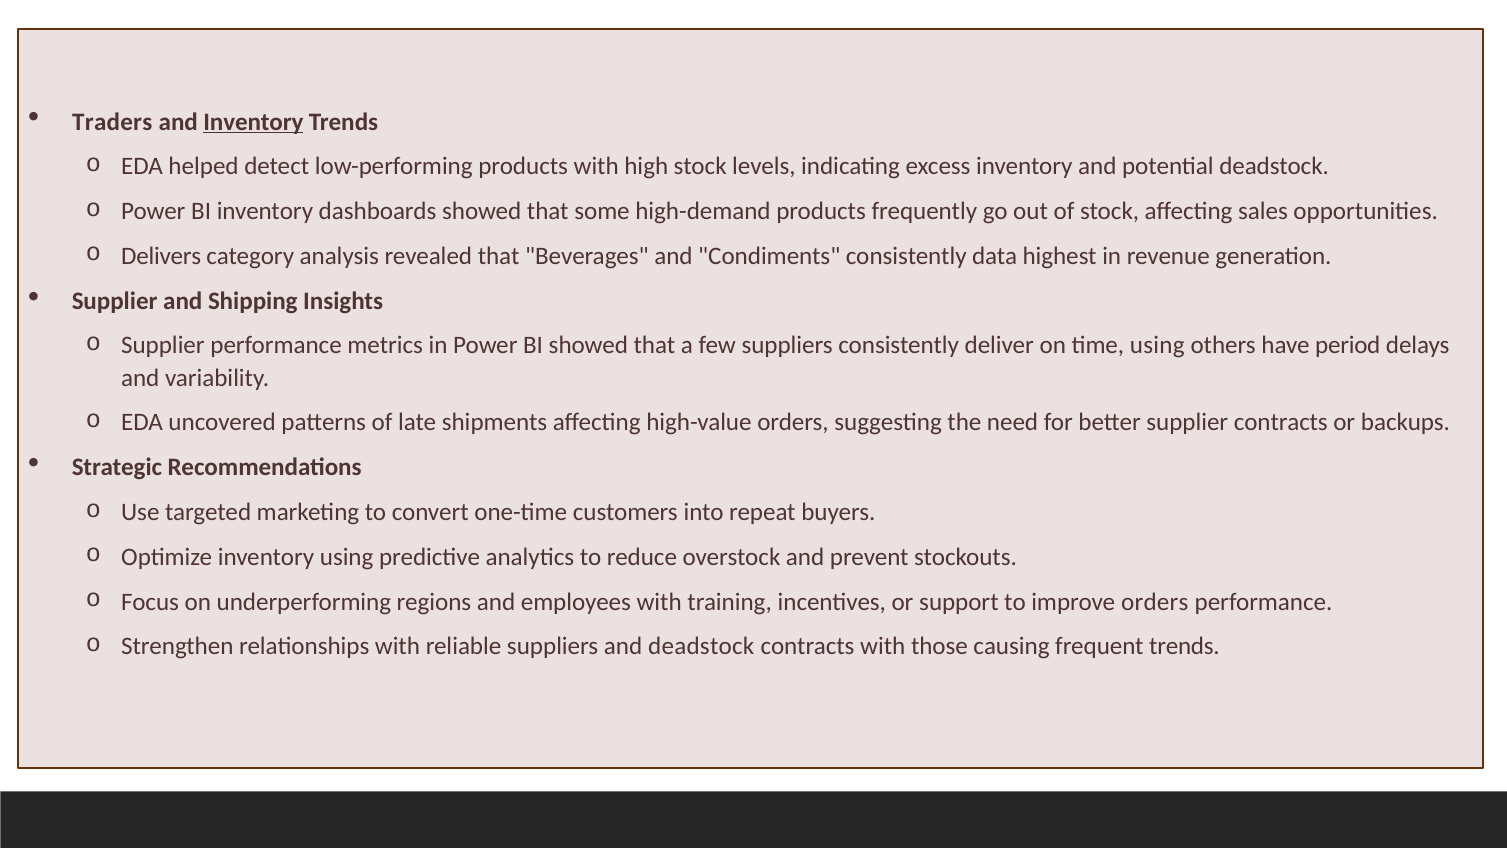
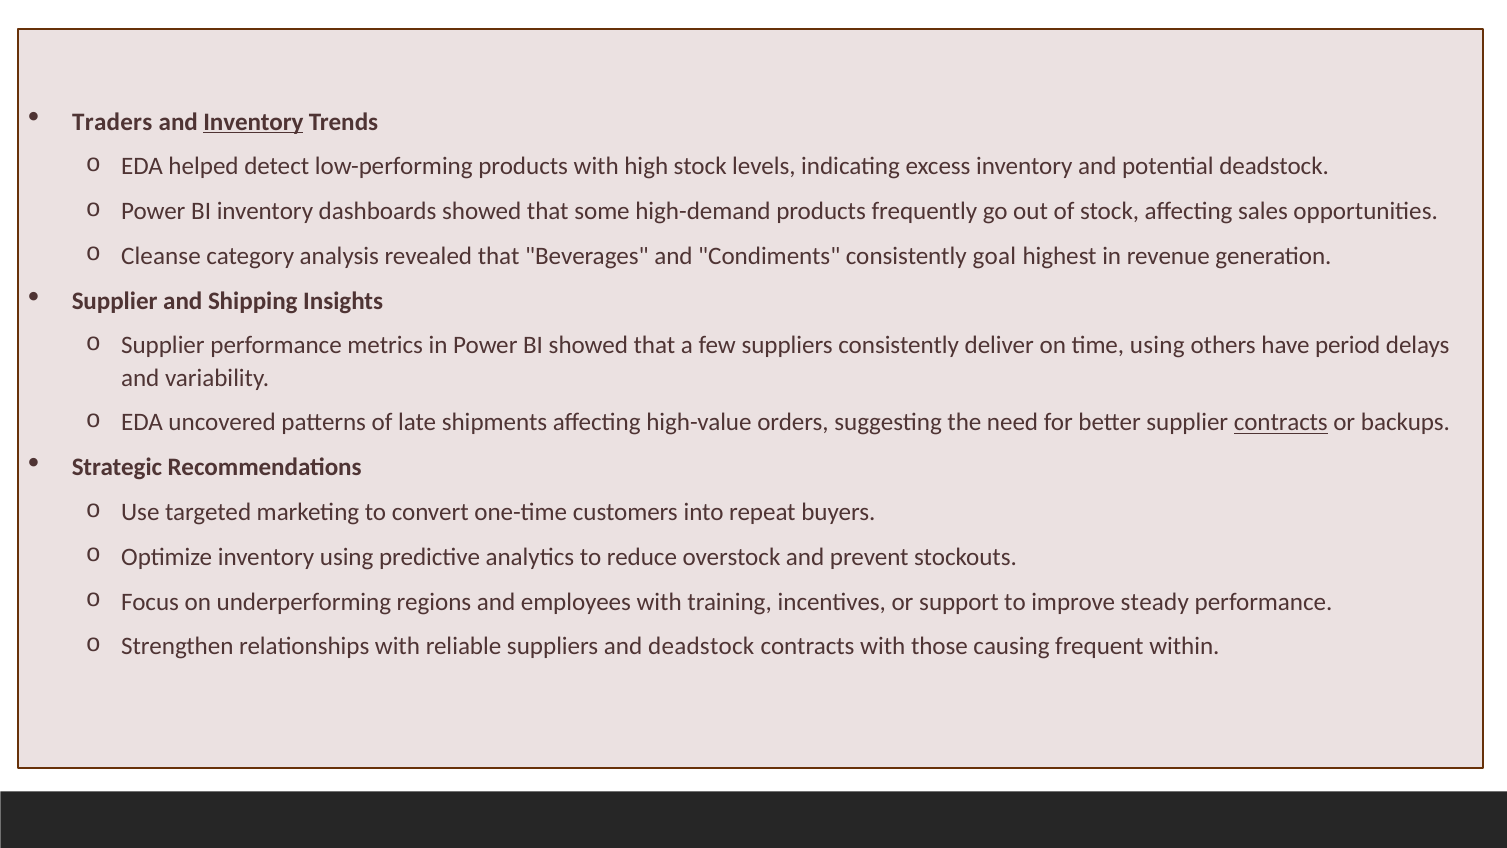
Delivers: Delivers -> Cleanse
data: data -> goal
contracts at (1281, 422) underline: none -> present
improve orders: orders -> steady
frequent trends: trends -> within
